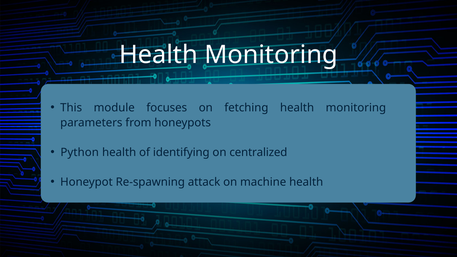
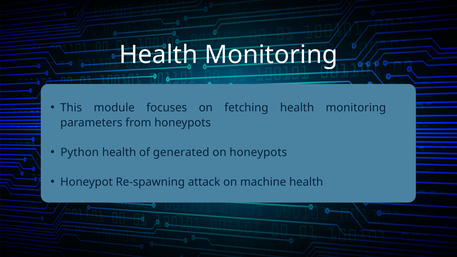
identifying: identifying -> generated
on centralized: centralized -> honeypots
